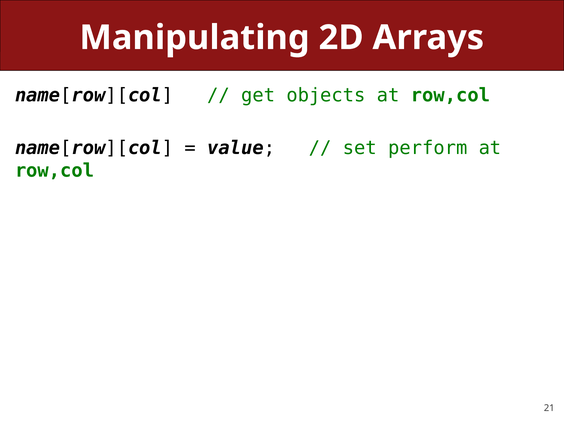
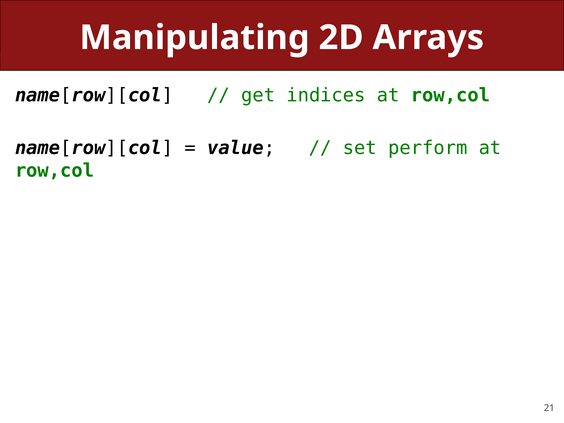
objects: objects -> indices
